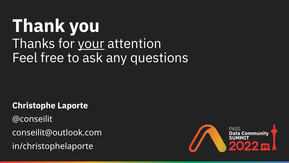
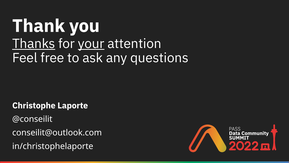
Thanks underline: none -> present
